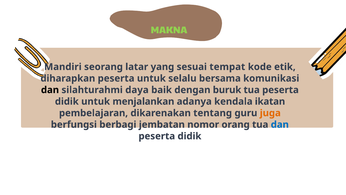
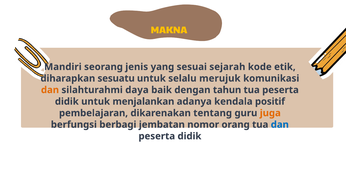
MAKNA colour: light green -> yellow
latar: latar -> jenis
tempat: tempat -> sejarah
diharapkan peserta: peserta -> sesuatu
bersama: bersama -> merujuk
dan at (50, 90) colour: black -> orange
buruk: buruk -> tahun
ikatan: ikatan -> positif
